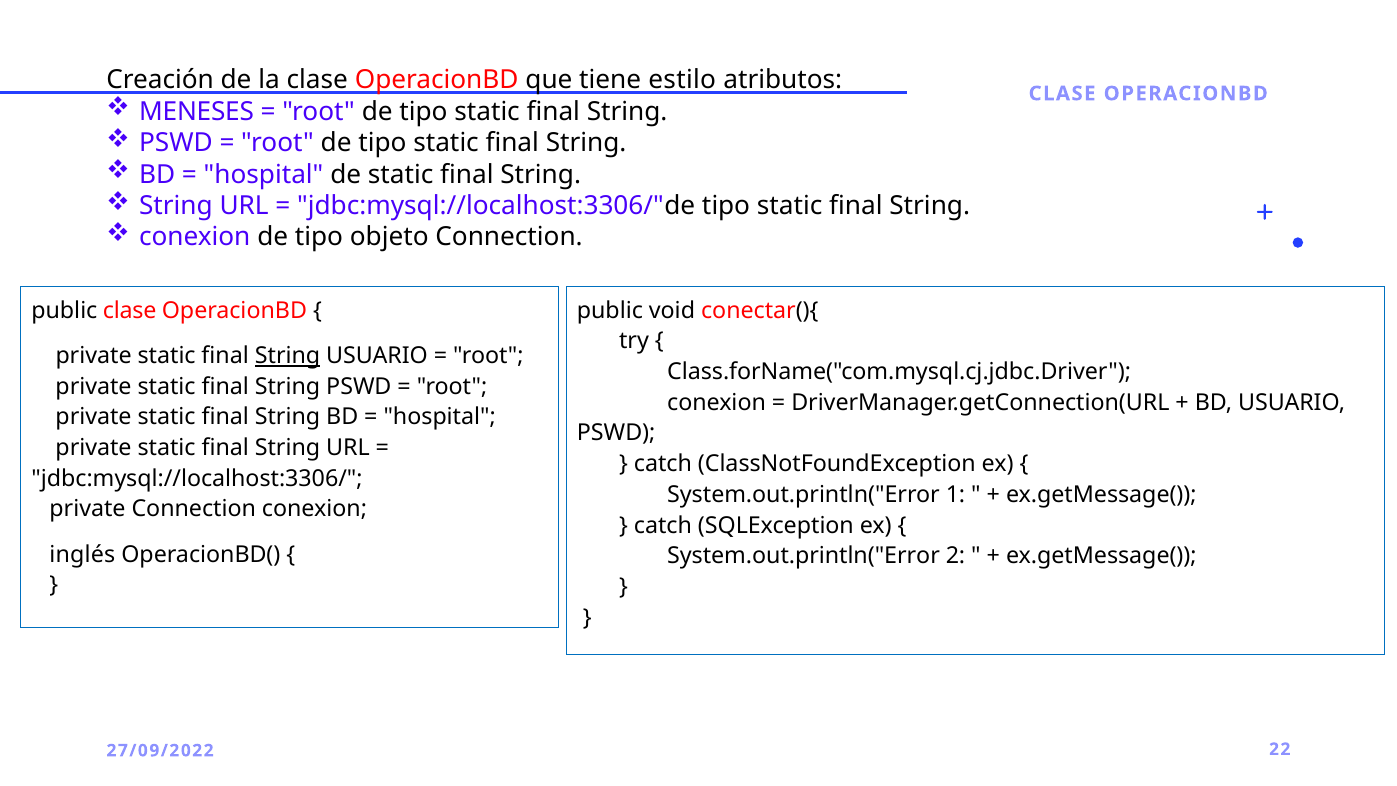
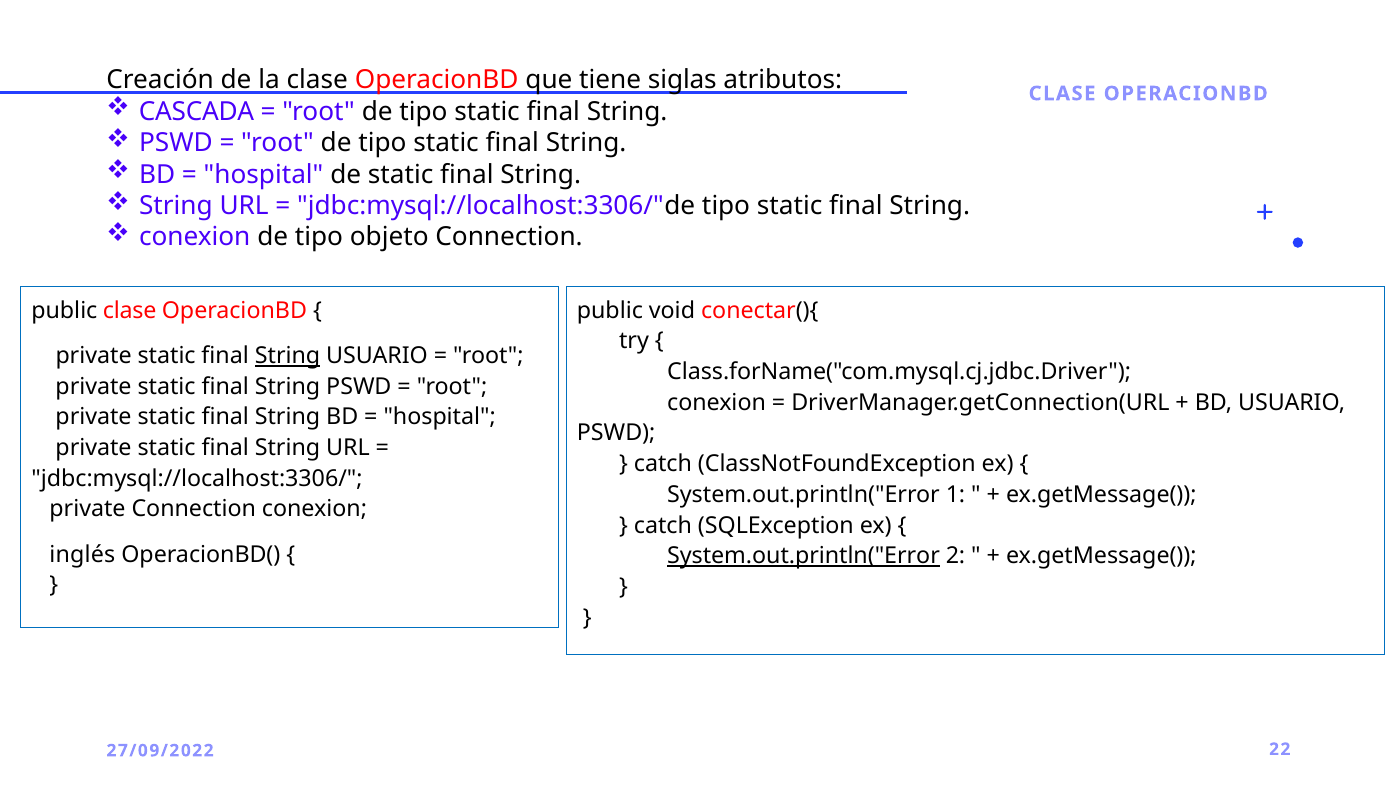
estilo: estilo -> siglas
MENESES: MENESES -> CASCADA
System.out.println("Error at (804, 556) underline: none -> present
